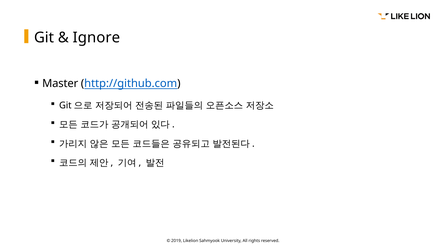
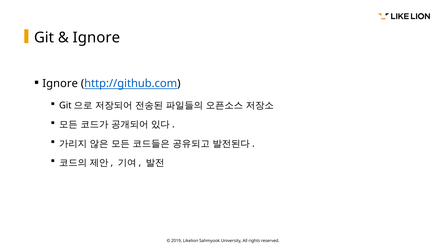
Master at (60, 84): Master -> Ignore
